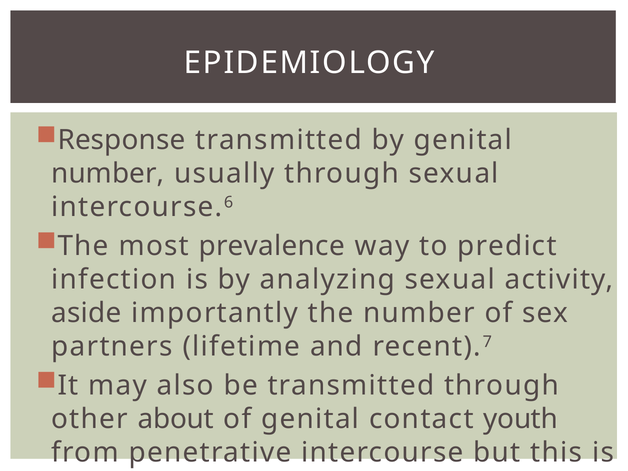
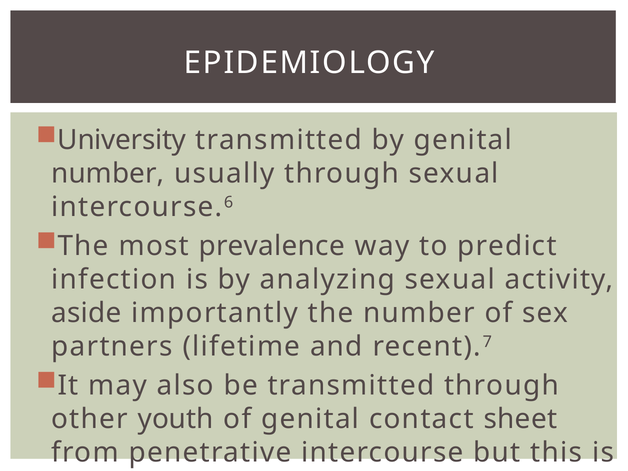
Response: Response -> University
about: about -> youth
youth: youth -> sheet
